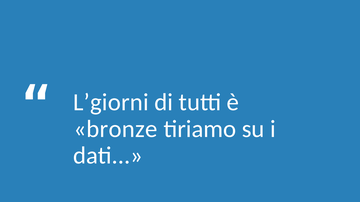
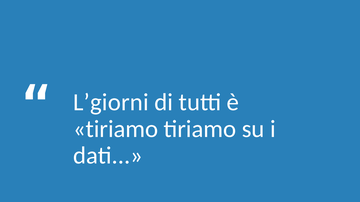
bronze at (115, 129): bronze -> tiriamo
